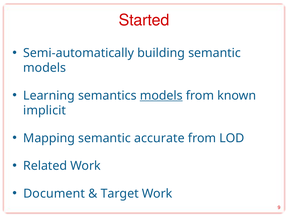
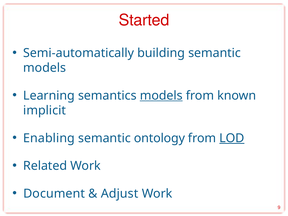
Mapping: Mapping -> Enabling
accurate: accurate -> ontology
LOD underline: none -> present
Target: Target -> Adjust
